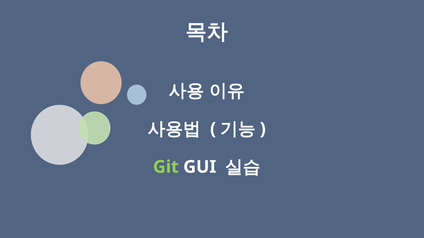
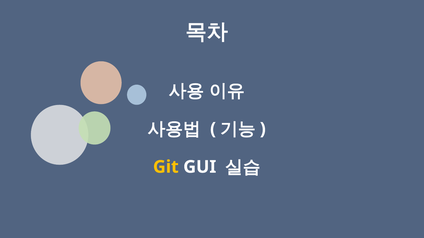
Git colour: light green -> yellow
